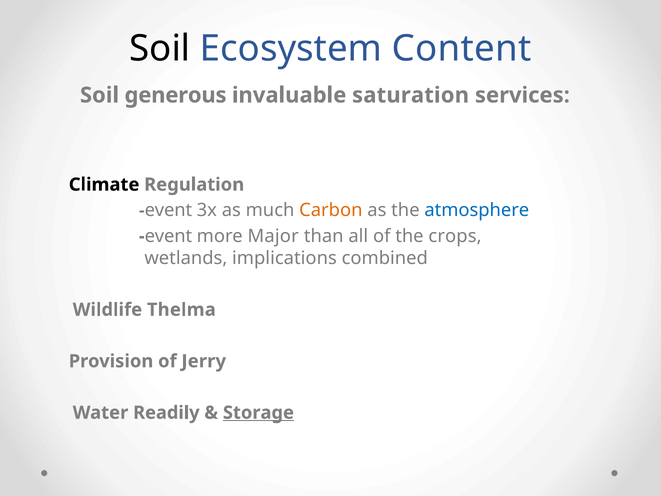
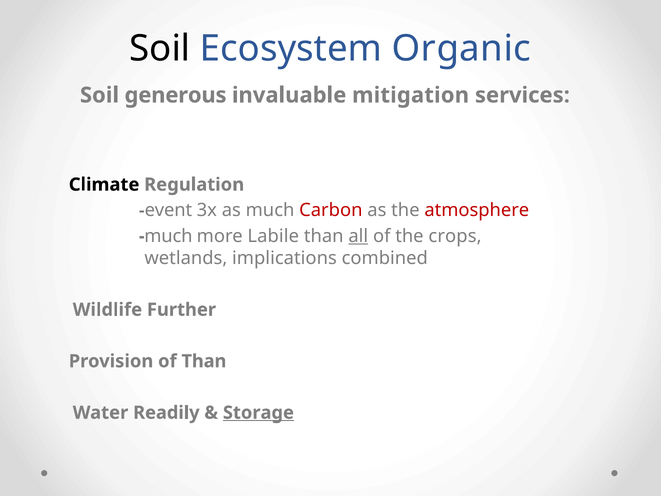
Content: Content -> Organic
saturation: saturation -> mitigation
Carbon colour: orange -> red
atmosphere colour: blue -> red
event at (168, 236): event -> much
Major: Major -> Labile
all underline: none -> present
Thelma: Thelma -> Further
of Jerry: Jerry -> Than
